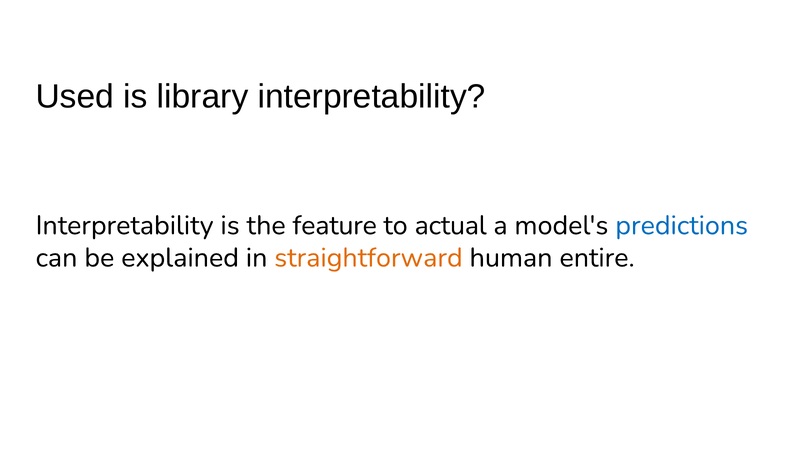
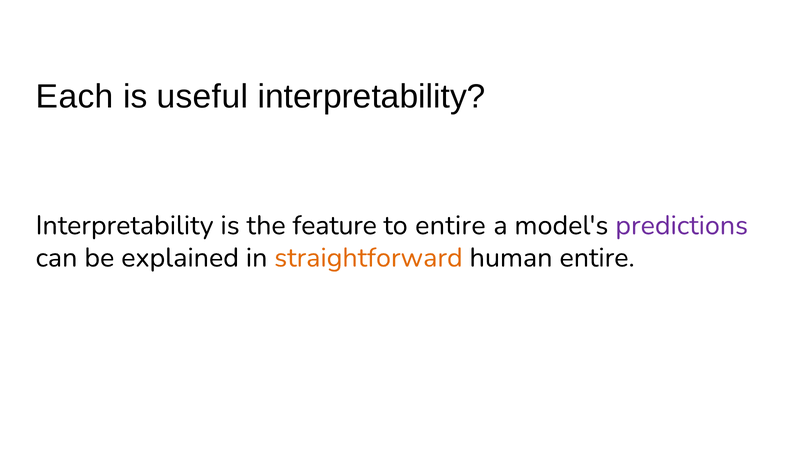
Used: Used -> Each
library: library -> useful
to actual: actual -> entire
predictions colour: blue -> purple
